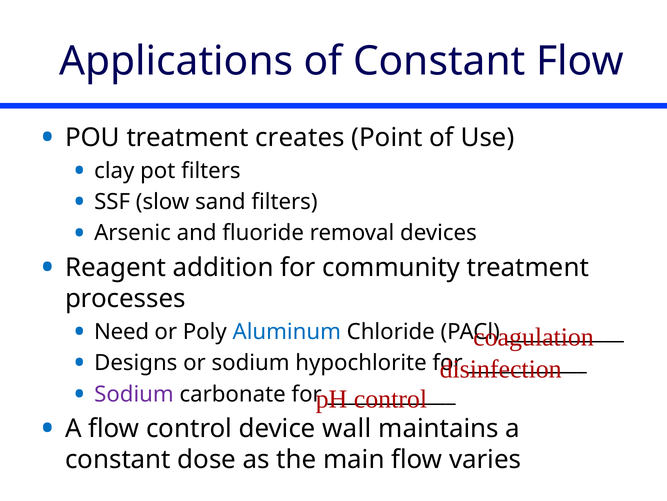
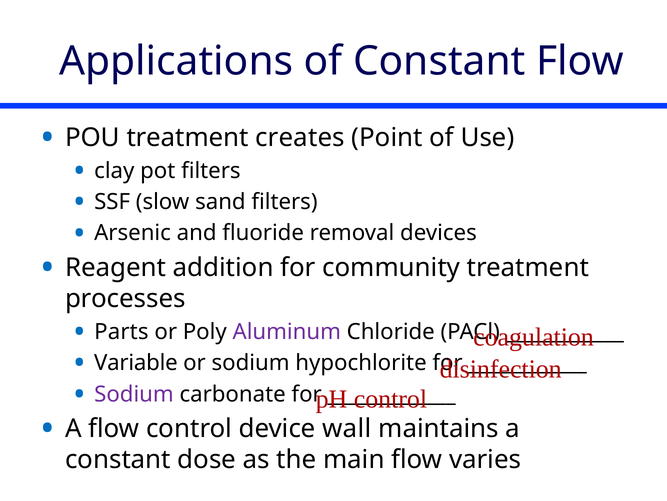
Need: Need -> Parts
Aluminum colour: blue -> purple
Designs: Designs -> Variable
